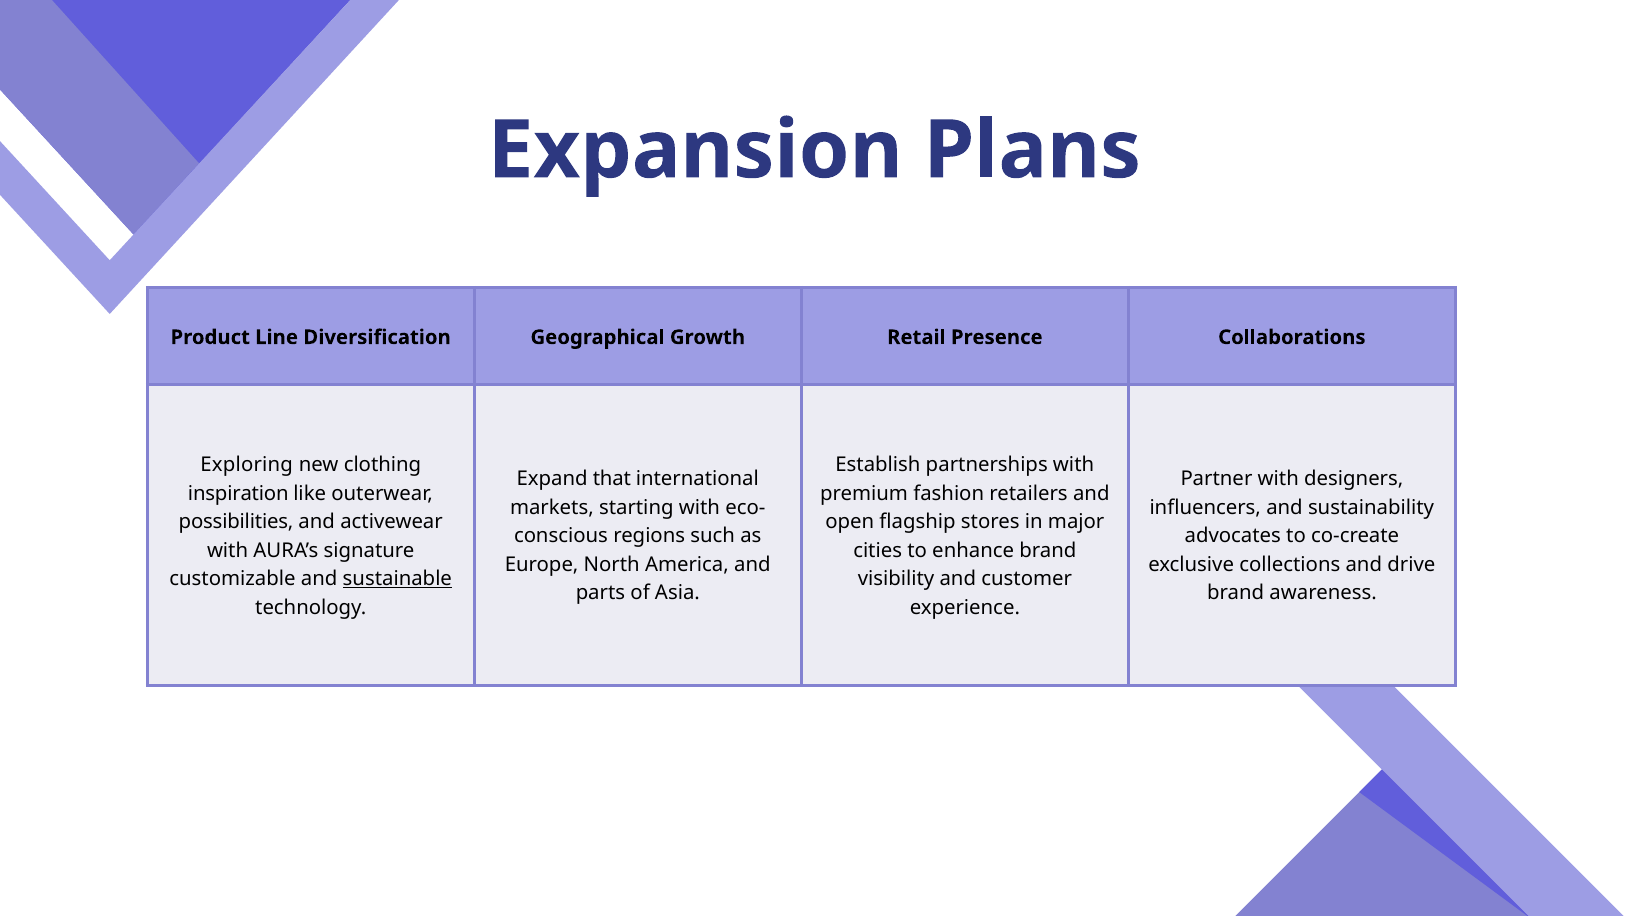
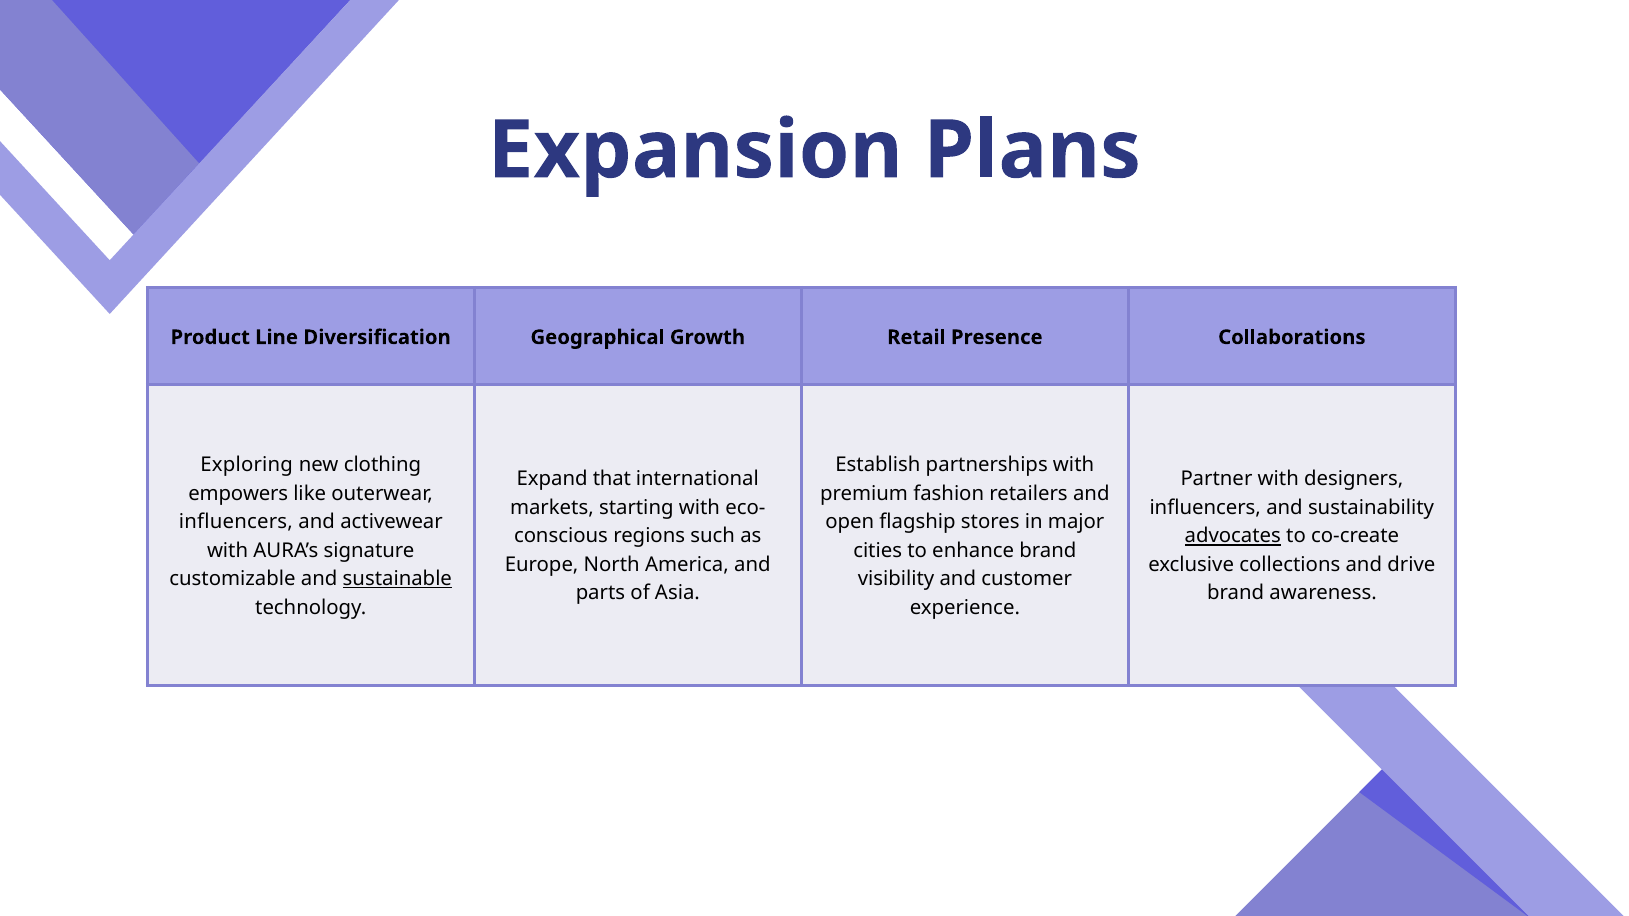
inspiration: inspiration -> empowers
possibilities at (236, 522): possibilities -> influencers
advocates underline: none -> present
